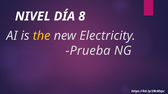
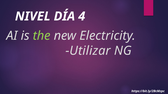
8: 8 -> 4
the colour: yellow -> light green
Prueba: Prueba -> Utilizar
